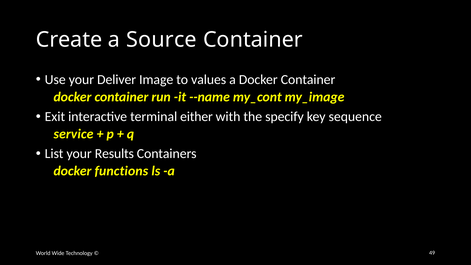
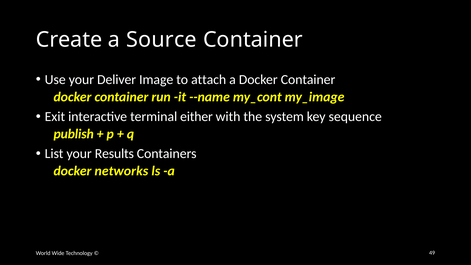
values: values -> attach
specify: specify -> system
service: service -> publish
functions: functions -> networks
